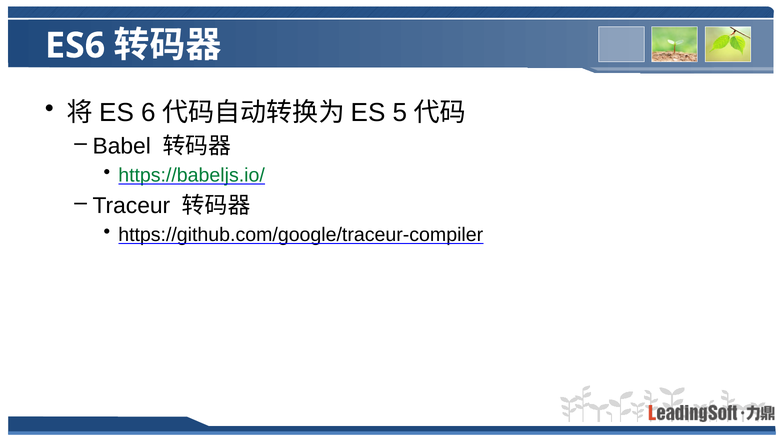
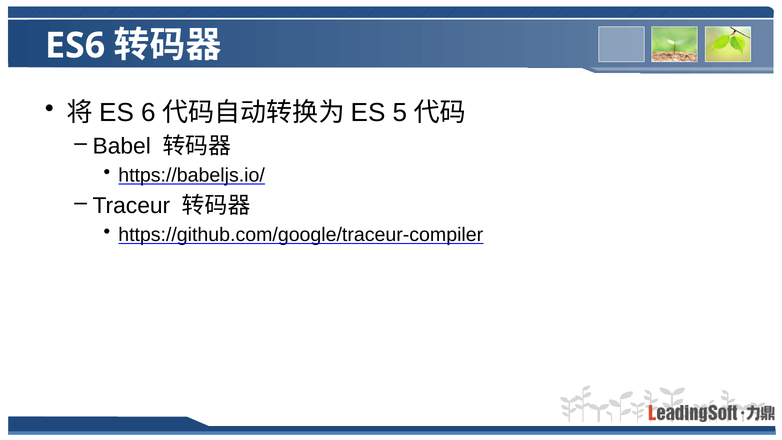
https://babeljs.io/ colour: green -> black
